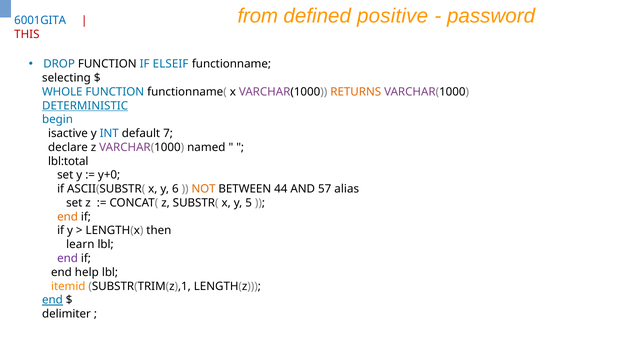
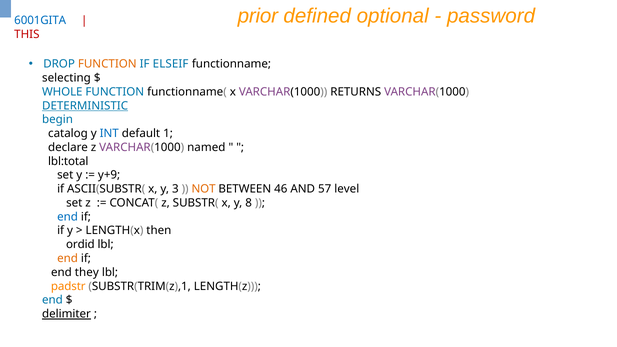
from: from -> prior
positive: positive -> optional
FUNCTION at (107, 64) colour: black -> orange
RETURNS colour: orange -> black
isactive: isactive -> catalog
7: 7 -> 1
y+0: y+0 -> y+9
6: 6 -> 3
44: 44 -> 46
alias: alias -> level
5: 5 -> 8
end at (68, 217) colour: orange -> blue
learn: learn -> ordid
end at (68, 258) colour: purple -> orange
help: help -> they
itemid: itemid -> padstr
end at (52, 300) underline: present -> none
delimiter underline: none -> present
